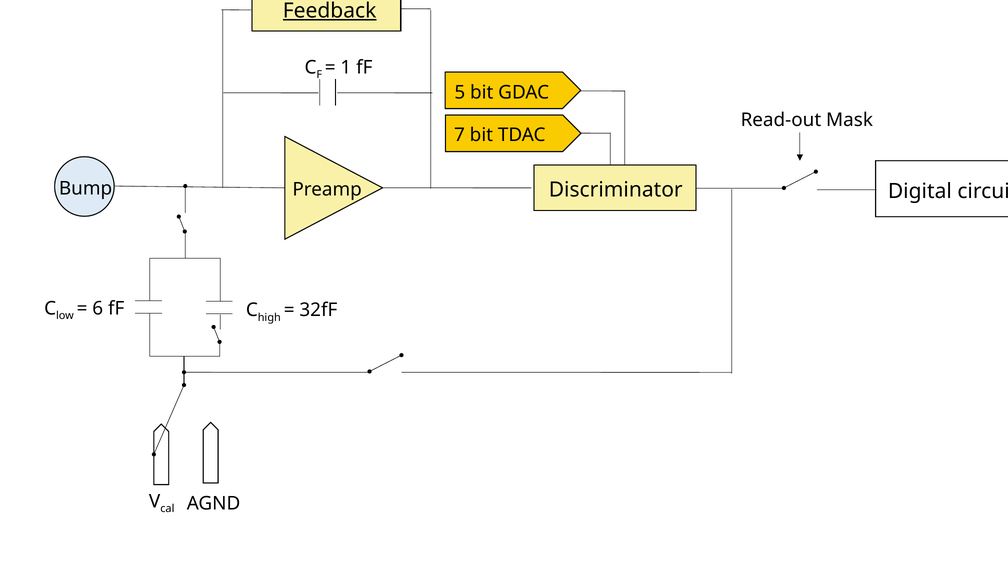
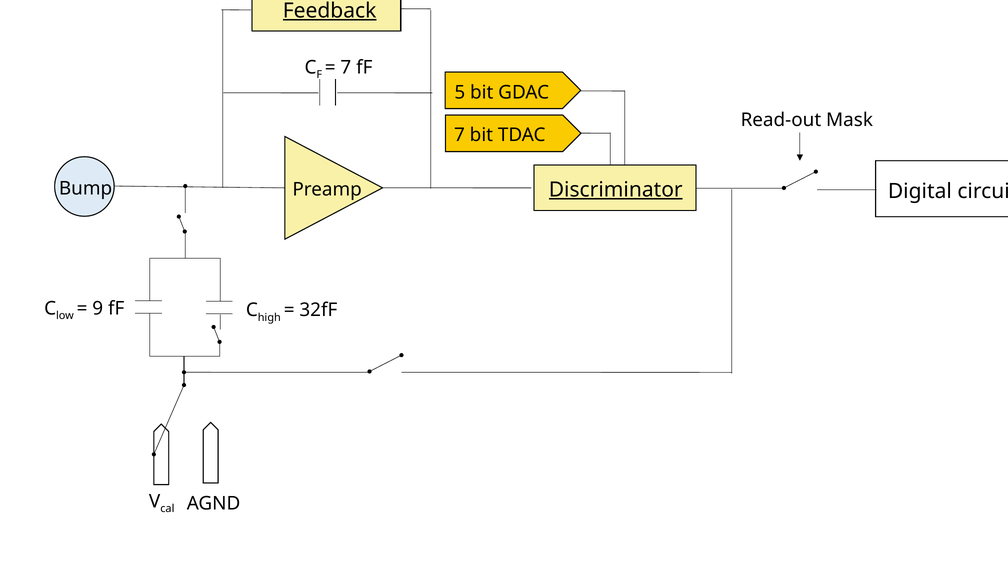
1 at (346, 67): 1 -> 7
Discriminator underline: none -> present
6: 6 -> 9
